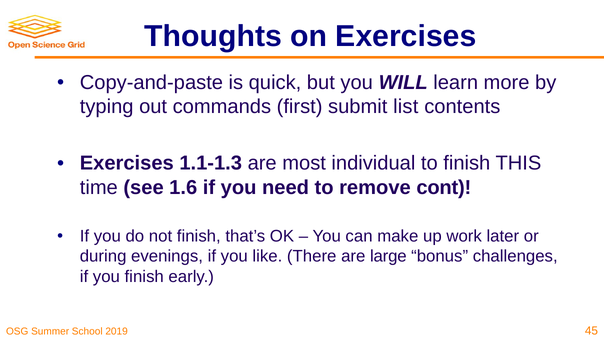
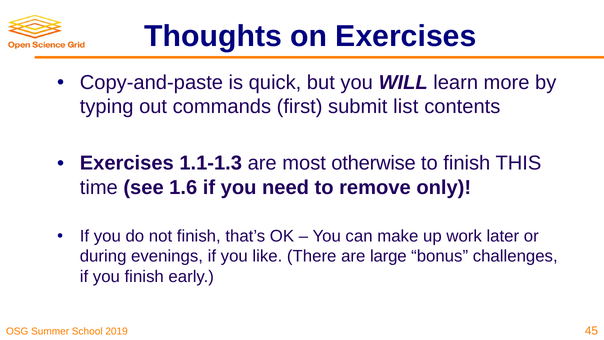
individual: individual -> otherwise
cont: cont -> only
